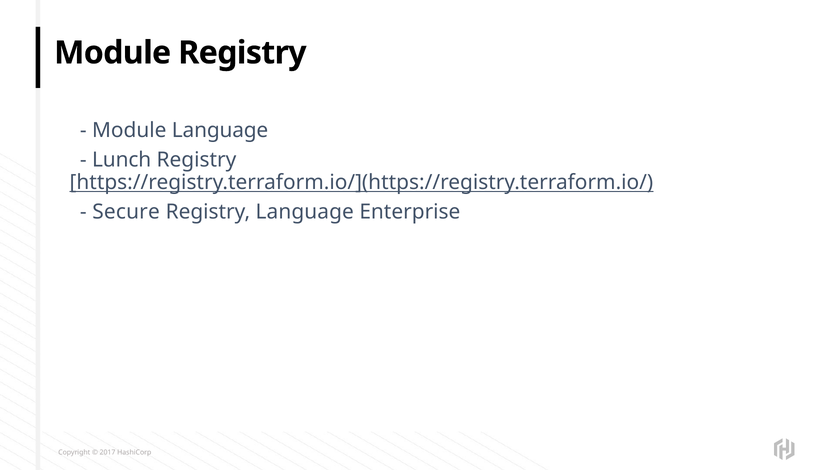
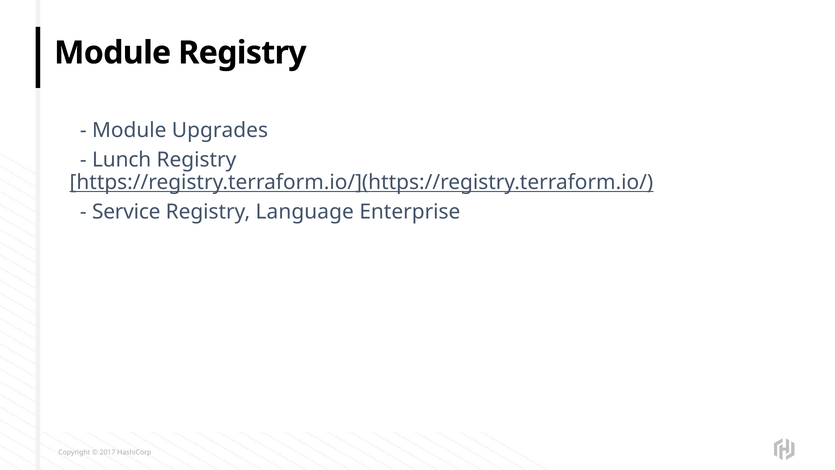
Module Language: Language -> Upgrades
Secure: Secure -> Service
